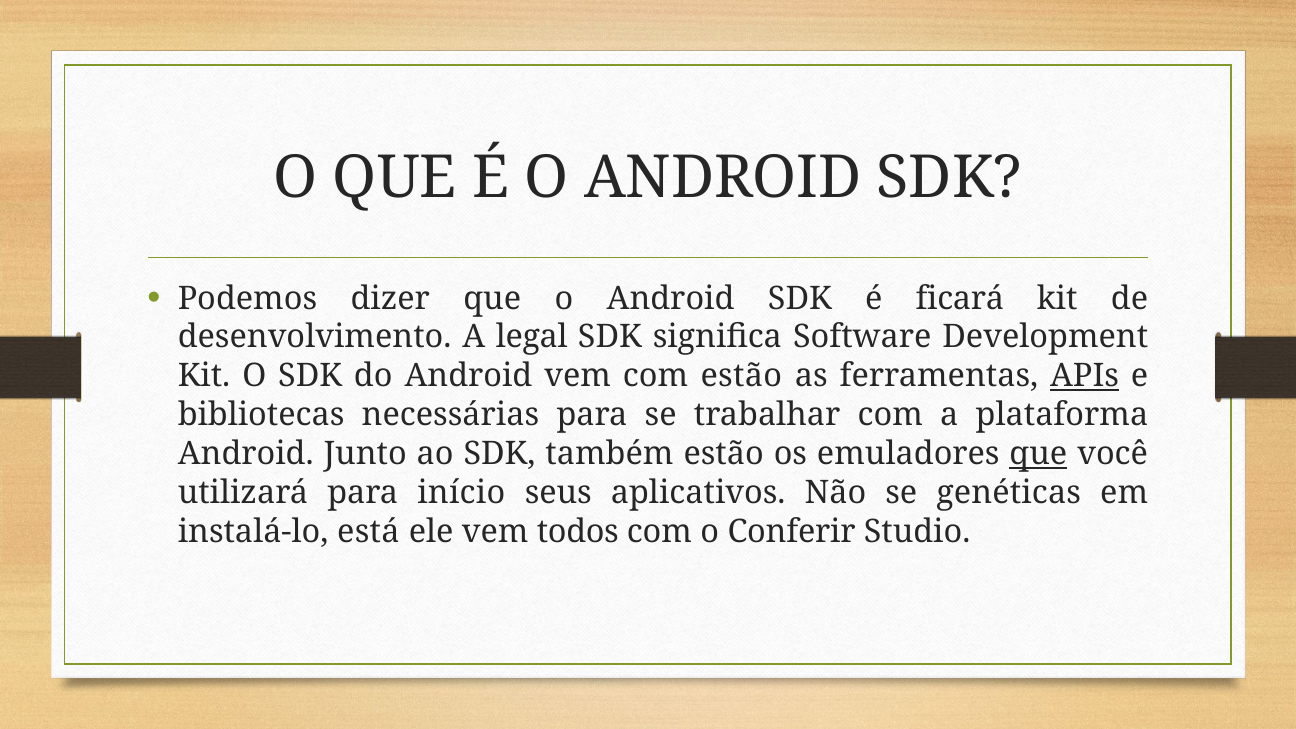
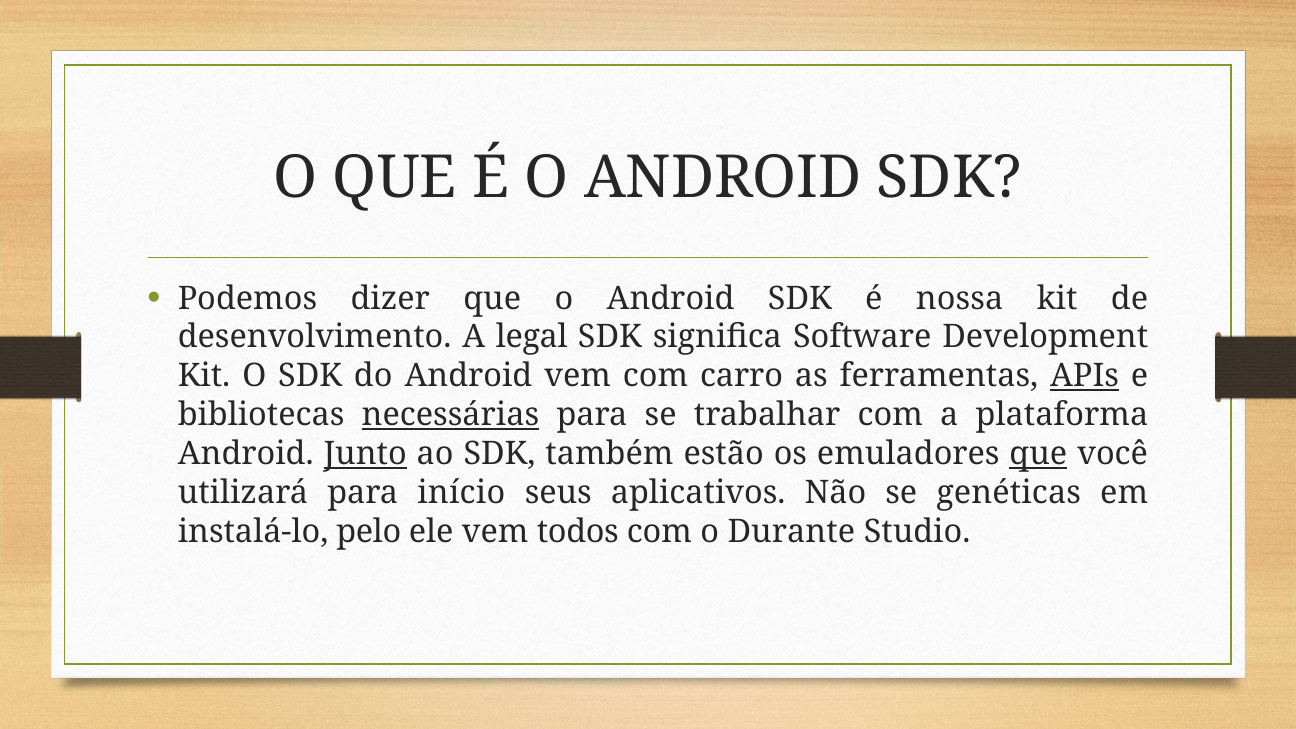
ficará: ficará -> nossa
com estão: estão -> carro
necessárias underline: none -> present
Junto underline: none -> present
está: está -> pelo
Conferir: Conferir -> Durante
